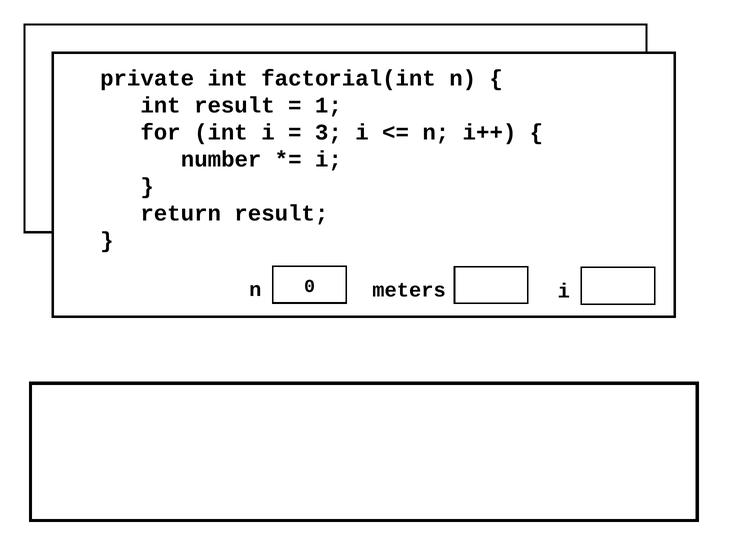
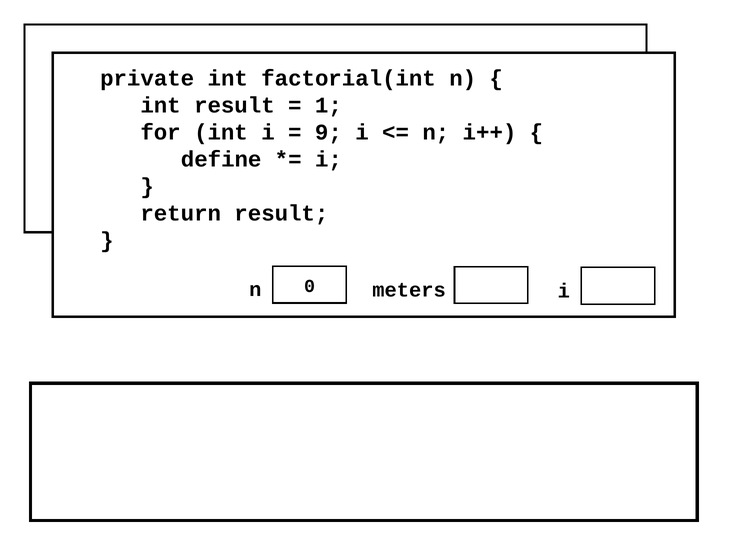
3: 3 -> 9
number: number -> define
